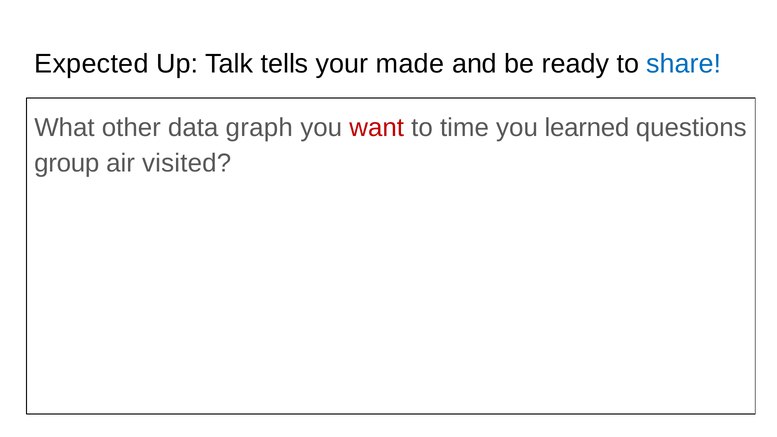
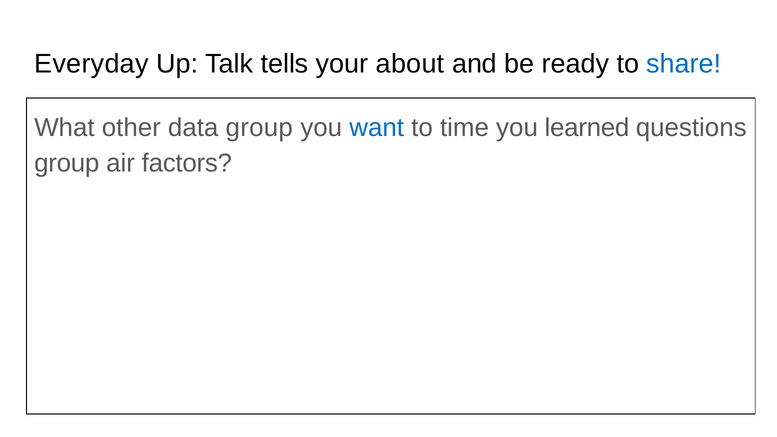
Expected: Expected -> Everyday
made: made -> about
data graph: graph -> group
want colour: red -> blue
visited: visited -> factors
